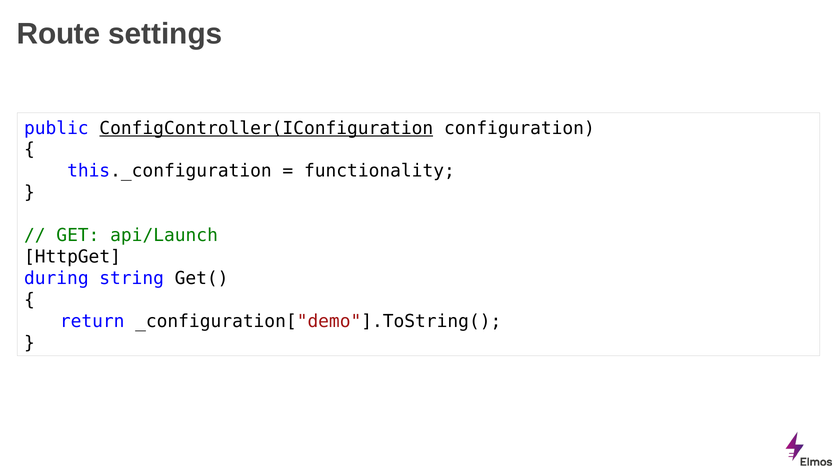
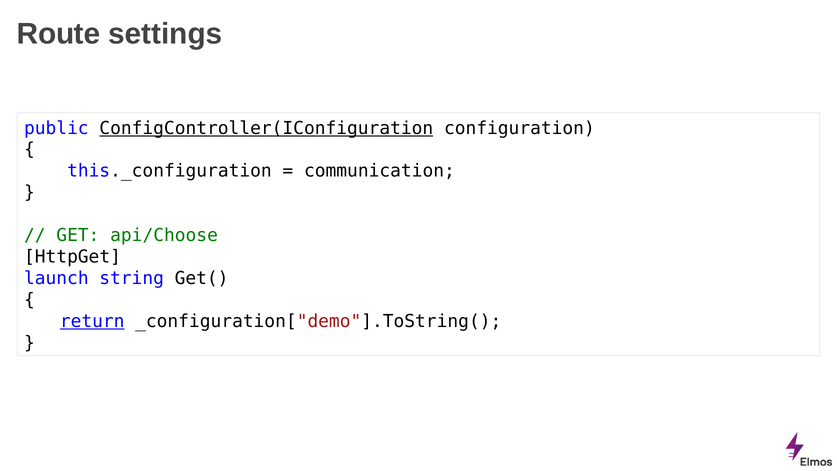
functionality: functionality -> communication
api/Launch: api/Launch -> api/Choose
during: during -> launch
return underline: none -> present
